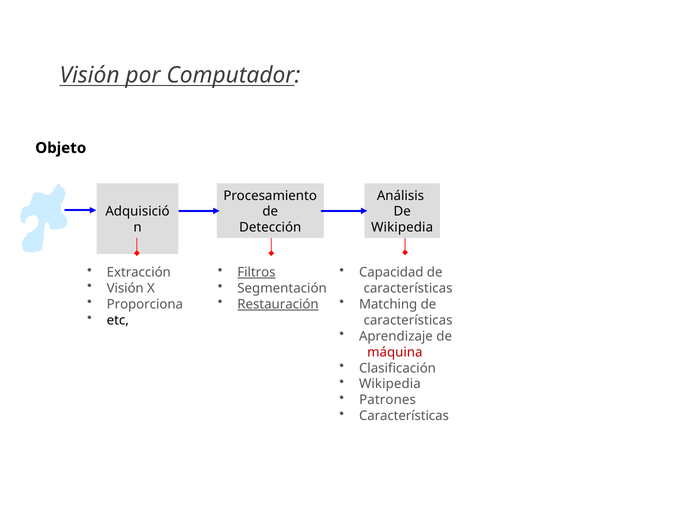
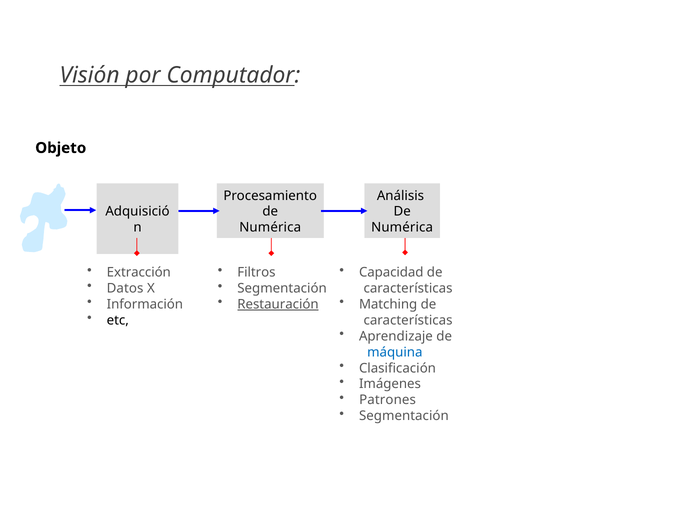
Detección at (270, 227): Detección -> Numérica
Wikipedia at (402, 227): Wikipedia -> Numérica
Filtros underline: present -> none
Visión at (125, 288): Visión -> Datos
Proporciona: Proporciona -> Información
máquina colour: red -> blue
Wikipedia at (390, 384): Wikipedia -> Imágenes
Características at (404, 415): Características -> Segmentación
